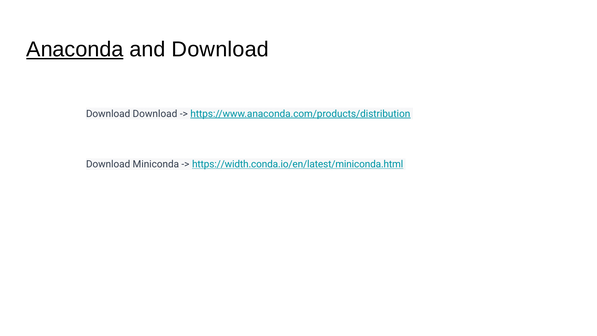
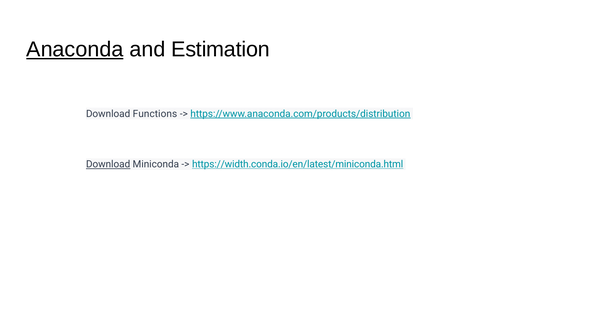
and Download: Download -> Estimation
Download at (155, 114): Download -> Functions
Download at (108, 164) underline: none -> present
